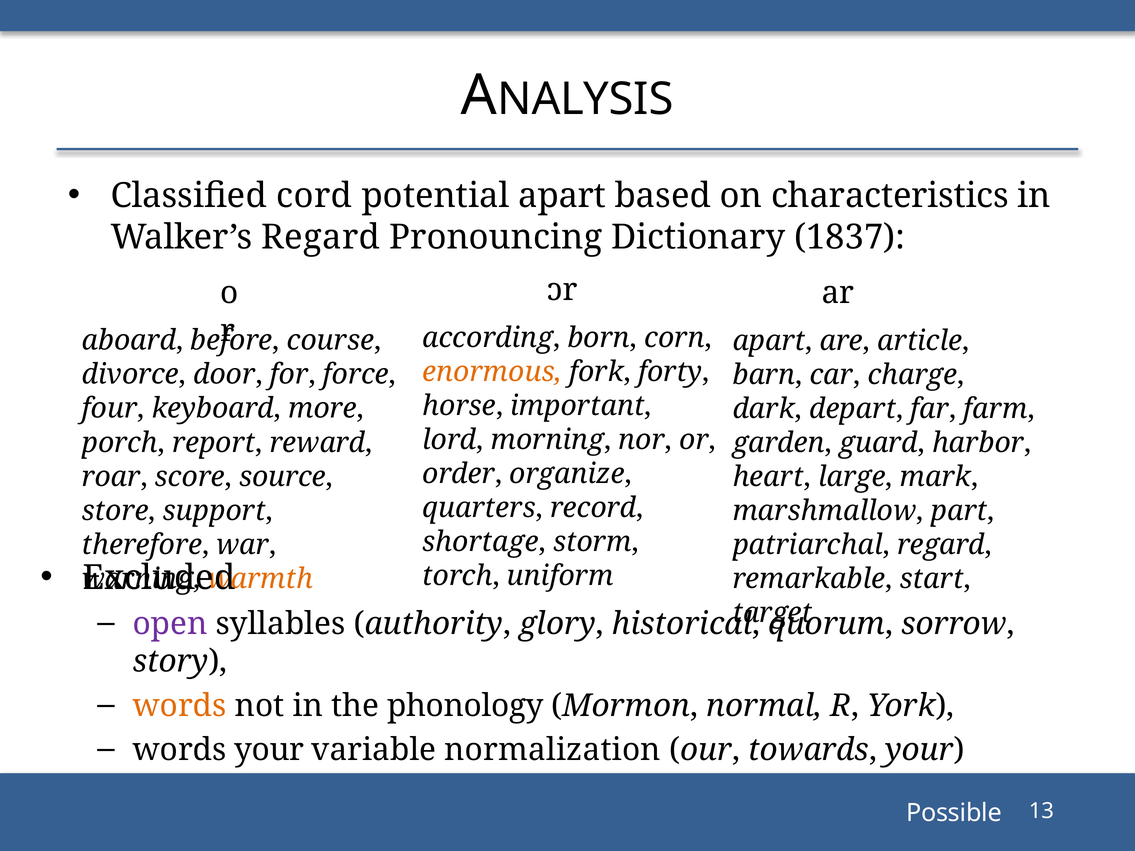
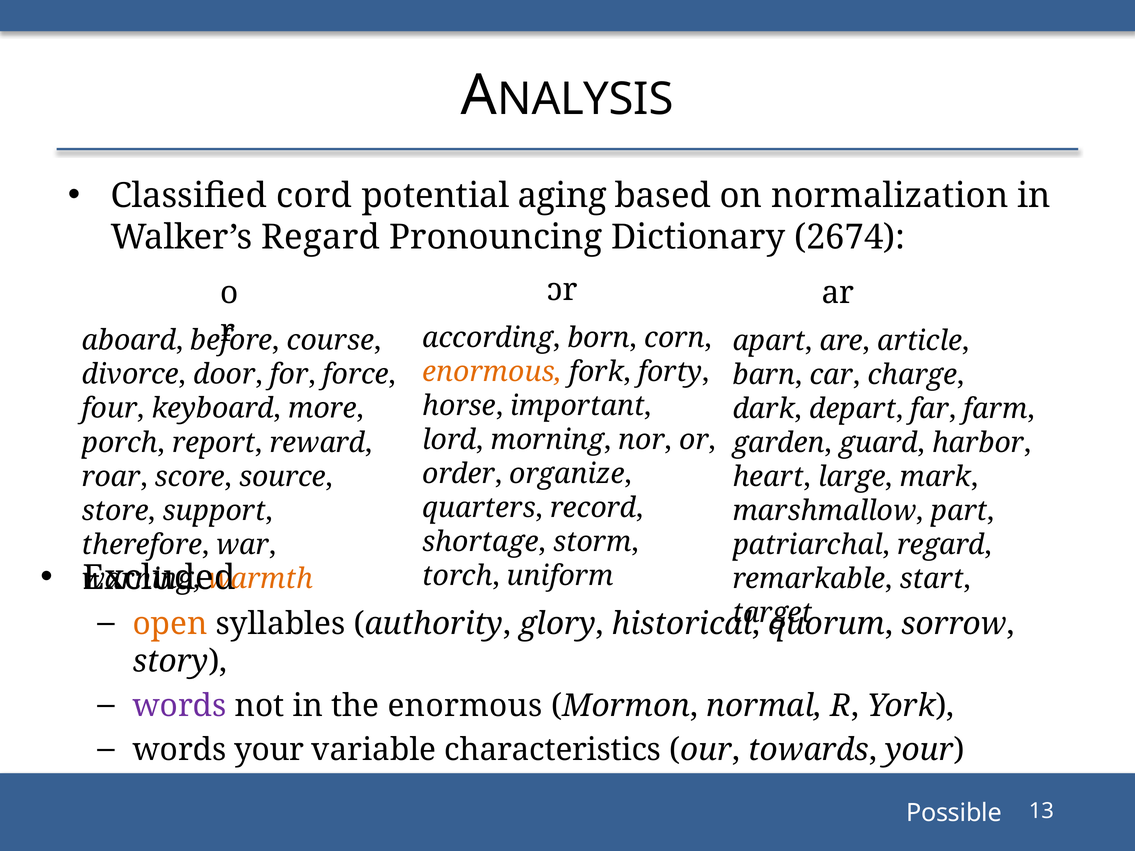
potential apart: apart -> aging
characteristics: characteristics -> normalization
1837: 1837 -> 2674
open colour: purple -> orange
words at (180, 706) colour: orange -> purple
the phonology: phonology -> enormous
normalization: normalization -> characteristics
